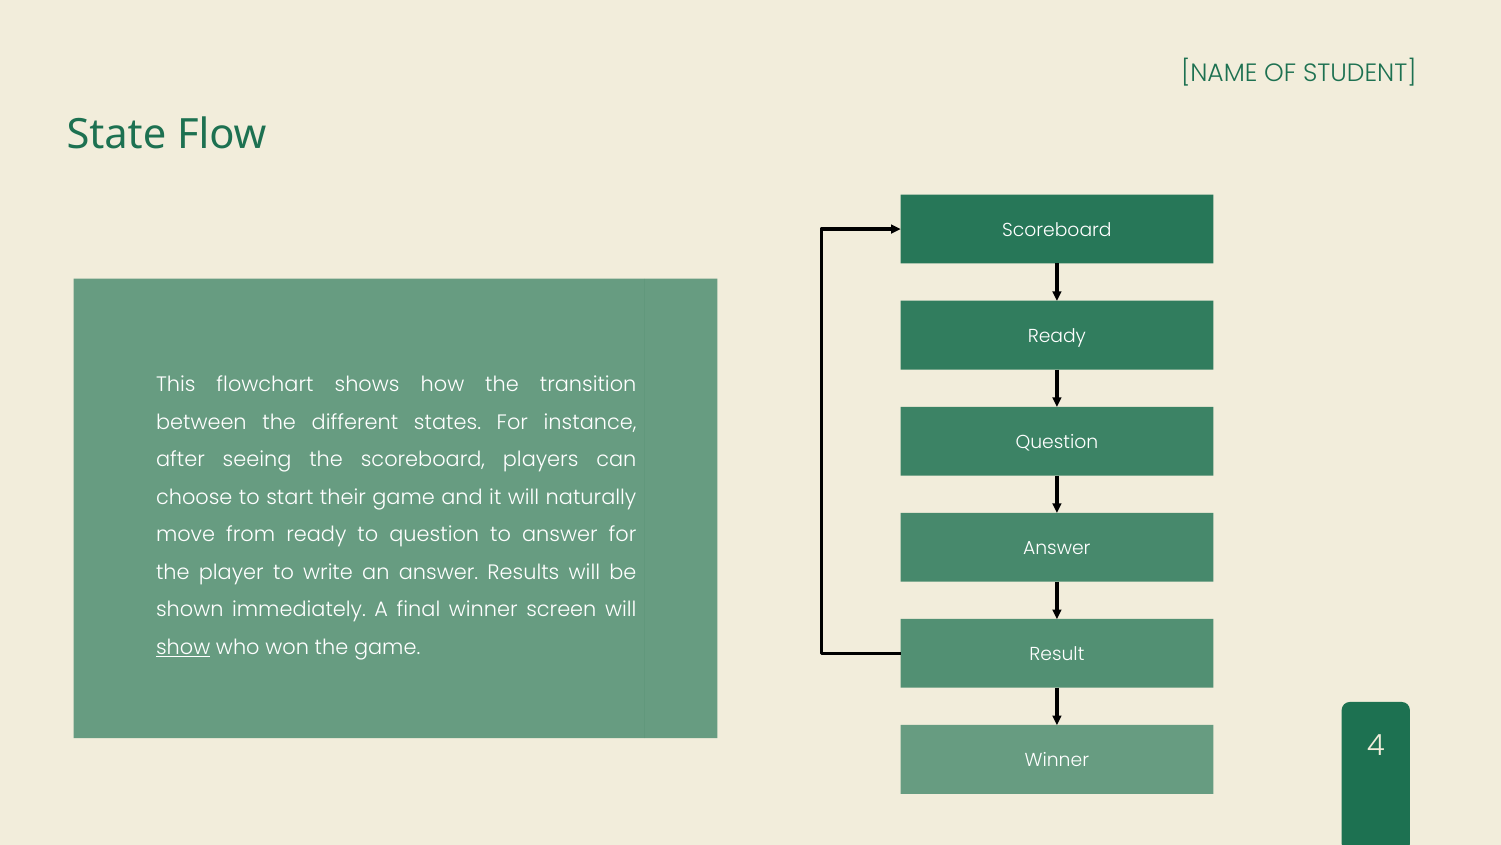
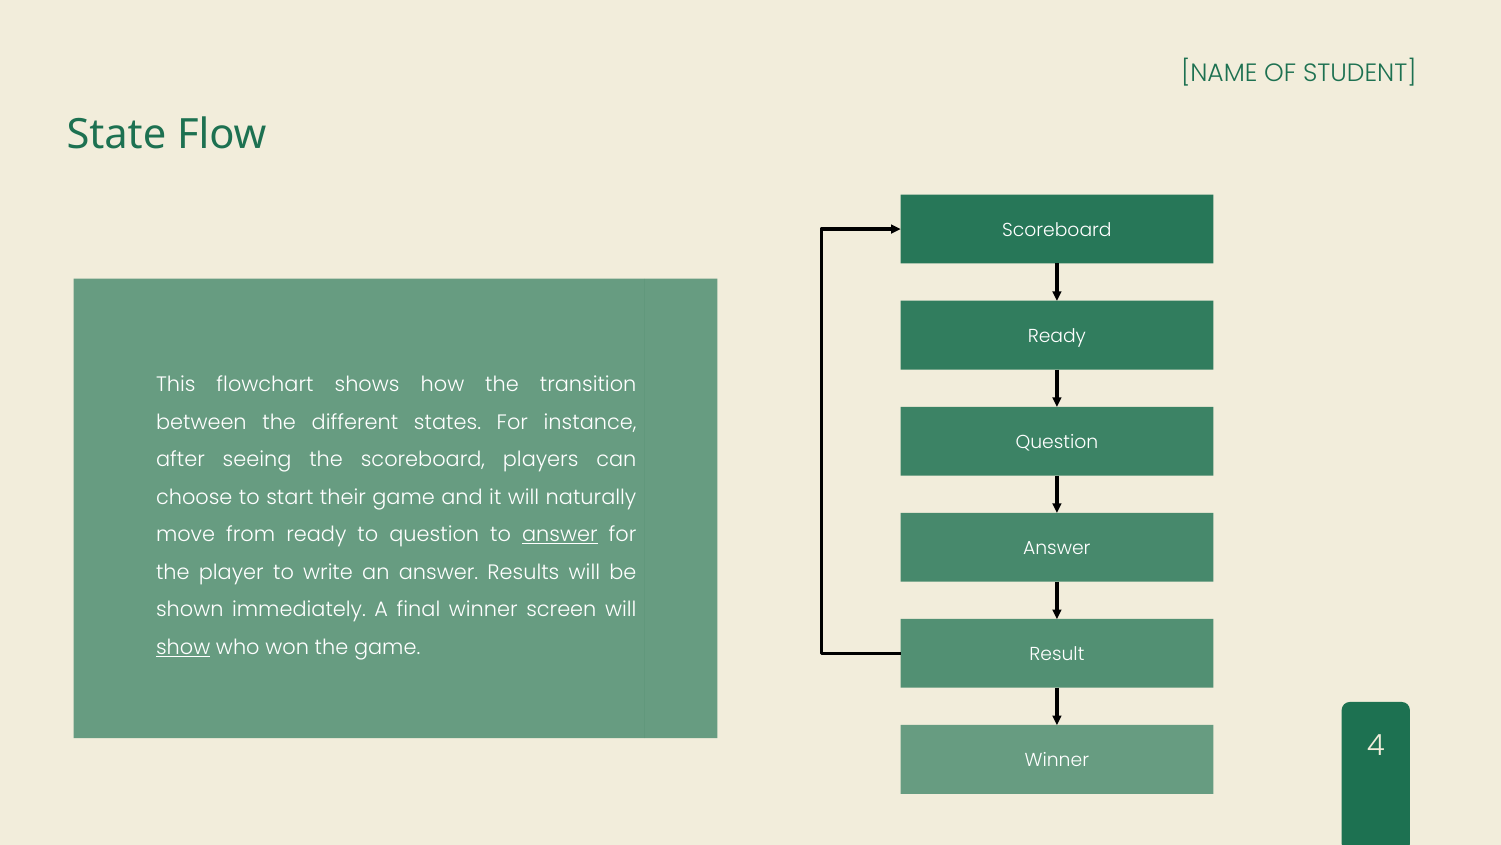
answer at (560, 534) underline: none -> present
